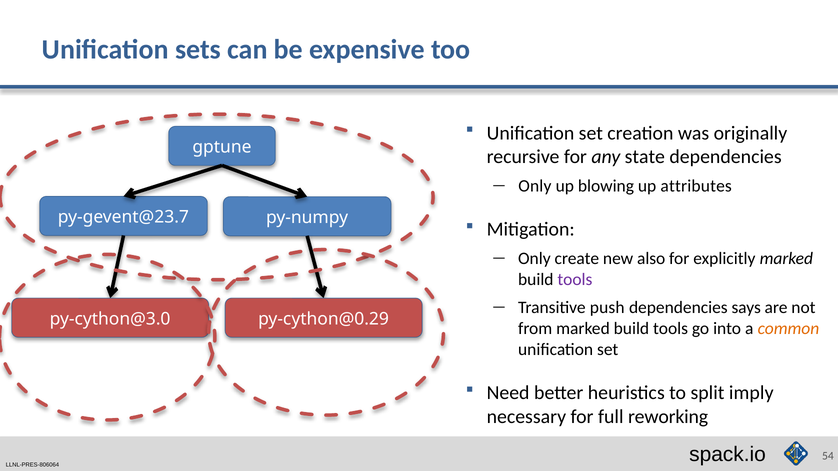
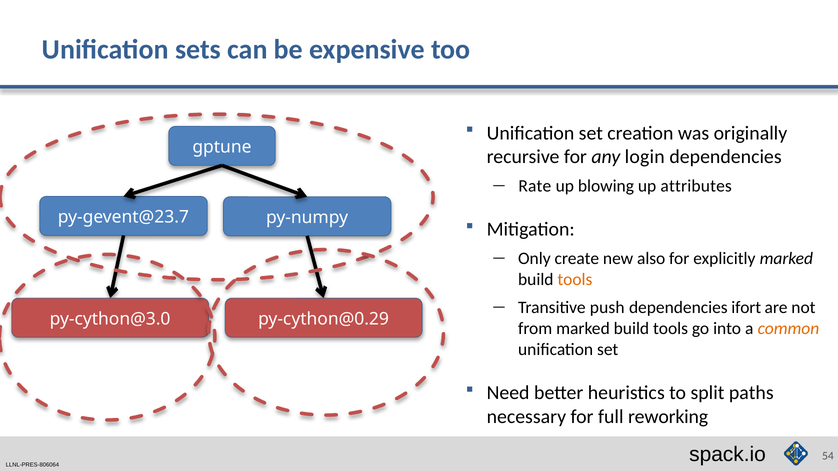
state: state -> login
Only at (535, 186): Only -> Rate
tools at (575, 280) colour: purple -> orange
says: says -> ifort
imply: imply -> paths
